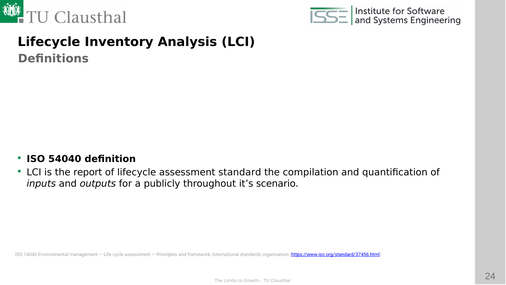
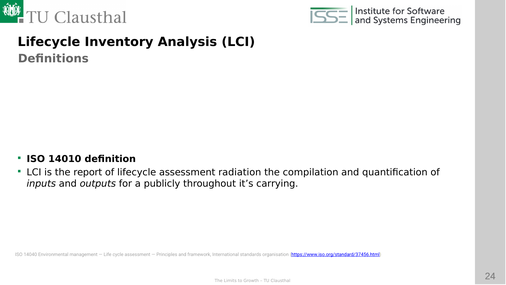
54040: 54040 -> 14010
standard: standard -> radiation
scenario: scenario -> carrying
